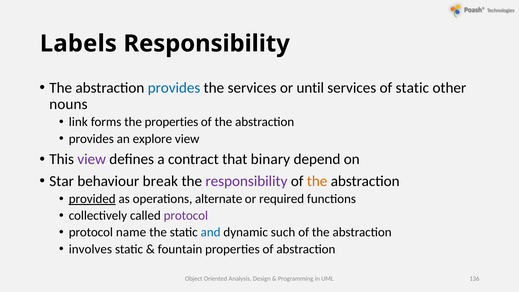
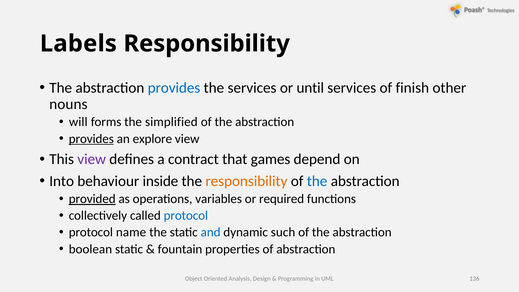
of static: static -> finish
link: link -> will
the properties: properties -> simplified
provides at (91, 139) underline: none -> present
binary: binary -> games
Star: Star -> Into
break: break -> inside
responsibility at (246, 181) colour: purple -> orange
the at (317, 181) colour: orange -> blue
alternate: alternate -> variables
protocol at (186, 216) colour: purple -> blue
involves: involves -> boolean
